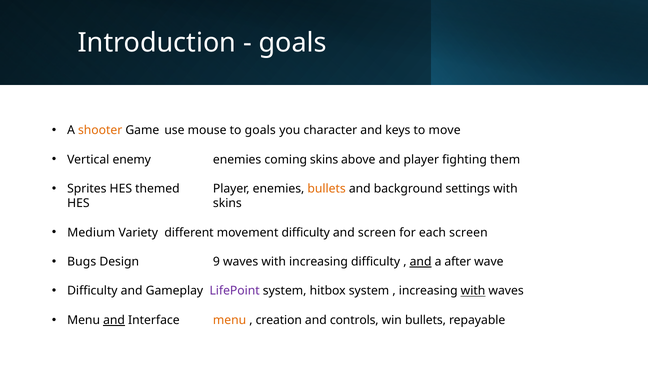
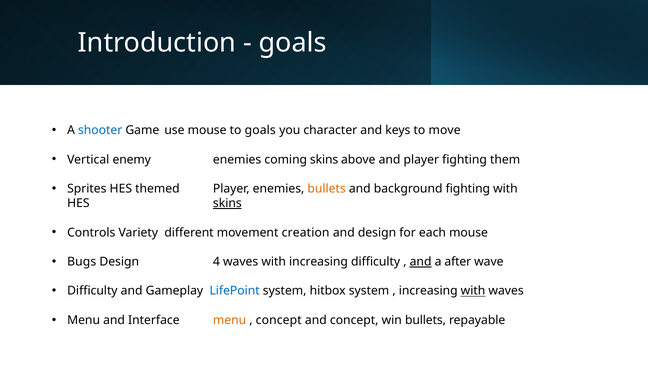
shooter colour: orange -> blue
background settings: settings -> fighting
skins at (227, 203) underline: none -> present
Medium: Medium -> Controls
movement difficulty: difficulty -> creation
and screen: screen -> design
each screen: screen -> mouse
9: 9 -> 4
LifePoint colour: purple -> blue
and at (114, 320) underline: present -> none
creation at (279, 320): creation -> concept
and controls: controls -> concept
